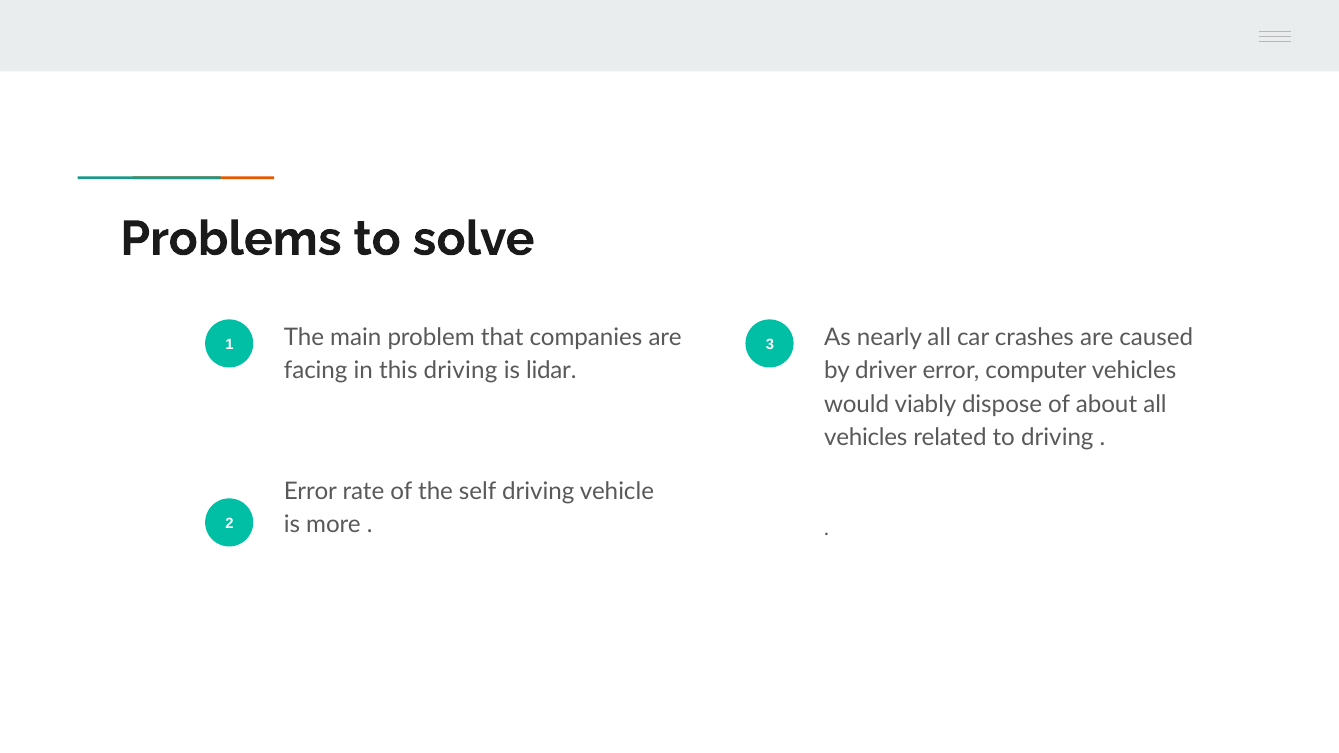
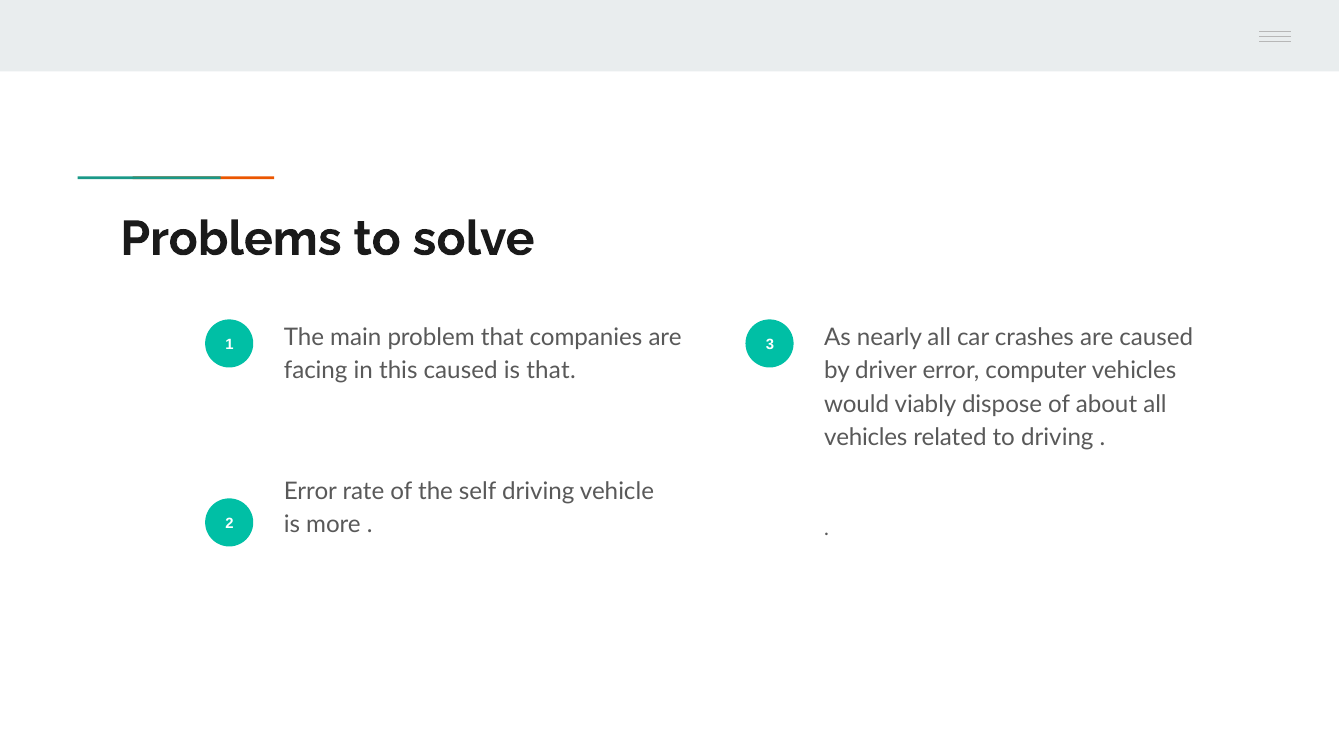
this driving: driving -> caused
is lidar: lidar -> that
